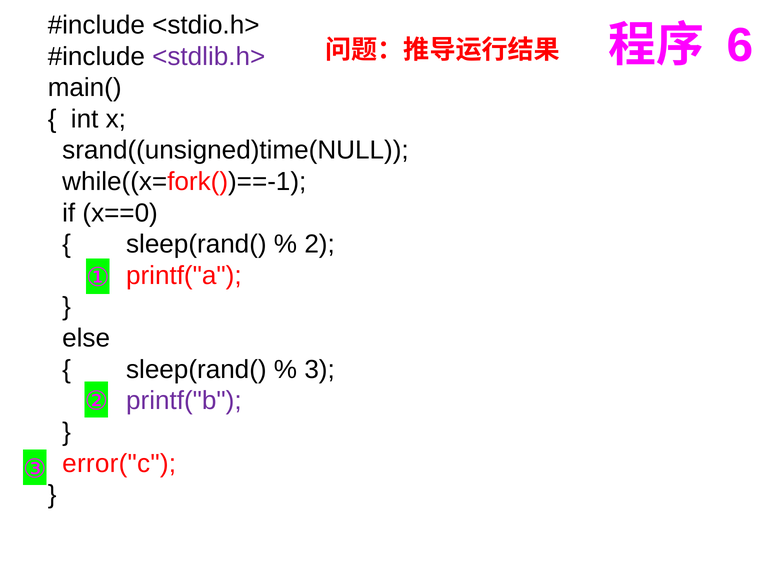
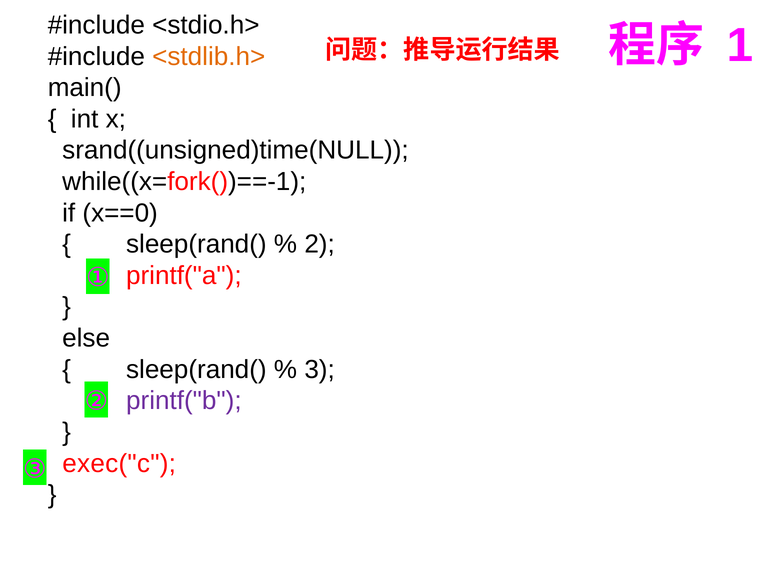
6: 6 -> 1
<stdlib.h> colour: purple -> orange
error("c: error("c -> exec("c
